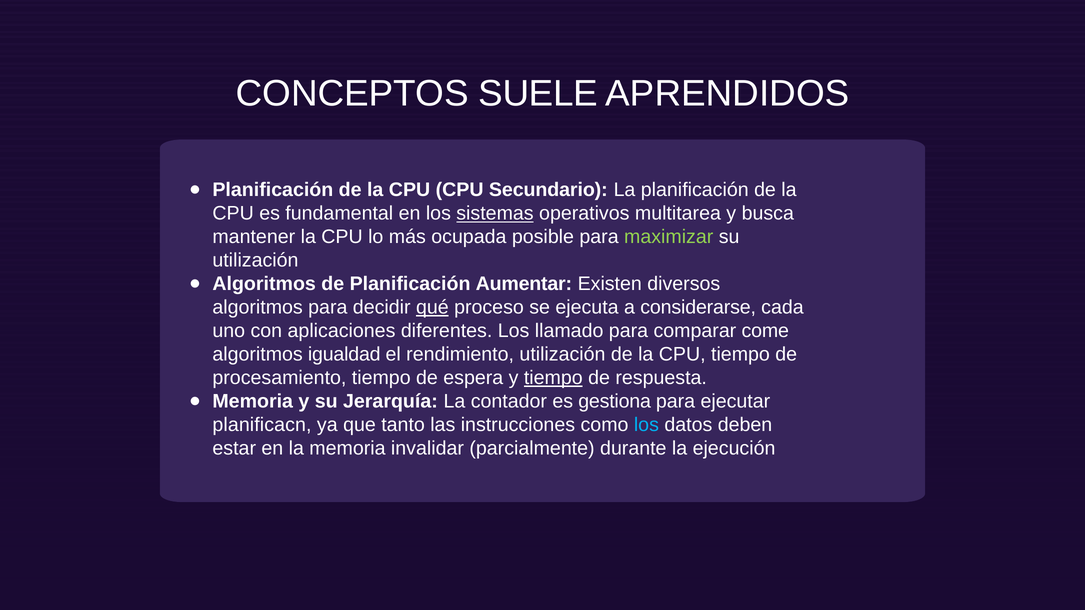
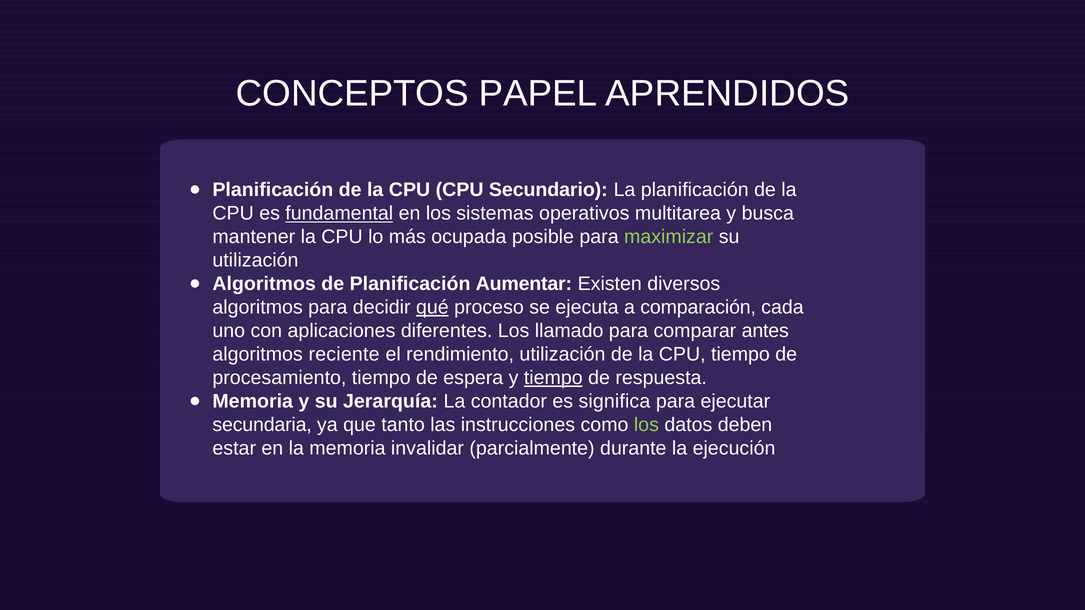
SUELE: SUELE -> PAPEL
fundamental underline: none -> present
sistemas underline: present -> none
considerarse: considerarse -> comparación
come: come -> antes
igualdad: igualdad -> reciente
gestiona: gestiona -> significa
planificacn: planificacn -> secundaria
los at (646, 425) colour: light blue -> light green
